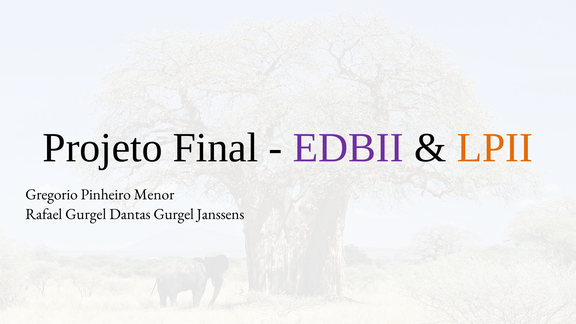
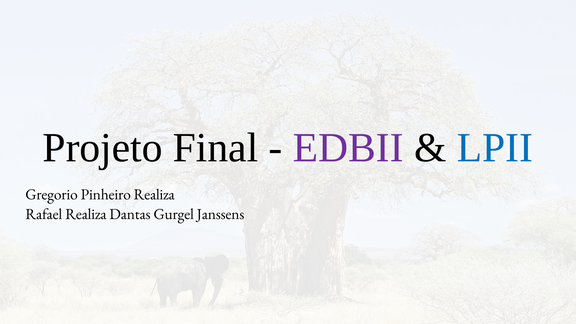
LPII colour: orange -> blue
Pinheiro Menor: Menor -> Realiza
Rafael Gurgel: Gurgel -> Realiza
